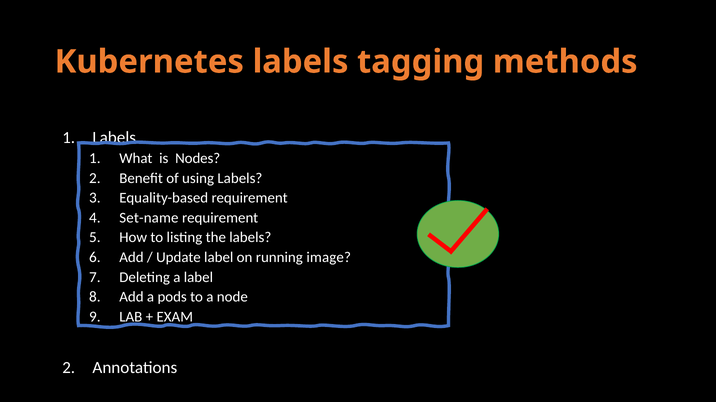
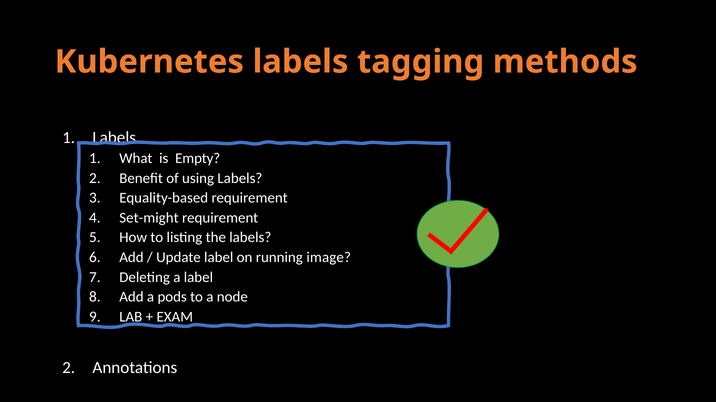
Nodes: Nodes -> Empty
Set-name: Set-name -> Set-might
